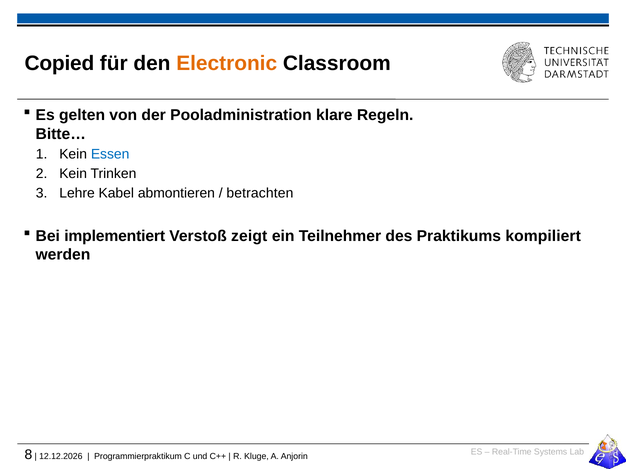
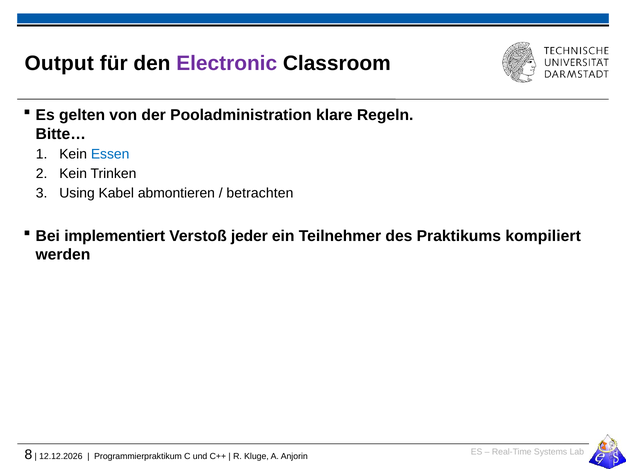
Copied: Copied -> Output
Electronic colour: orange -> purple
Lehre: Lehre -> Using
zeigt: zeigt -> jeder
